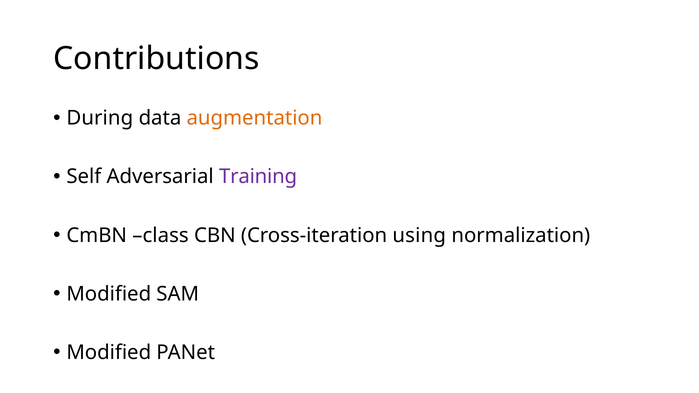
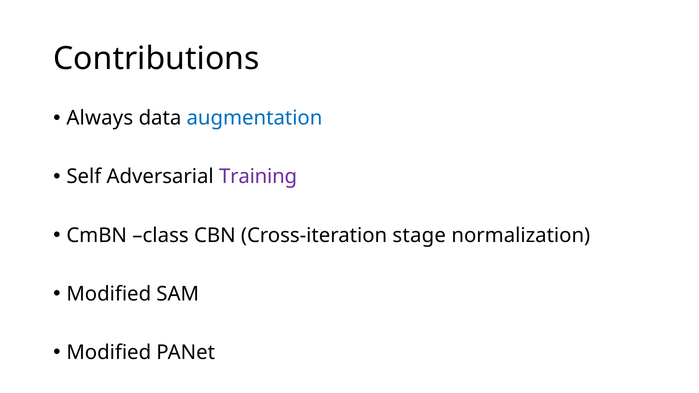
During: During -> Always
augmentation colour: orange -> blue
using: using -> stage
